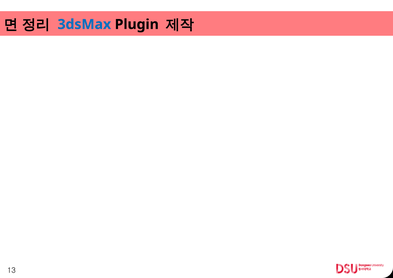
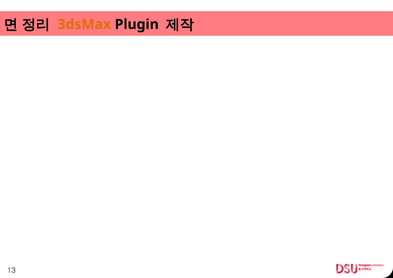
3dsMax colour: blue -> orange
